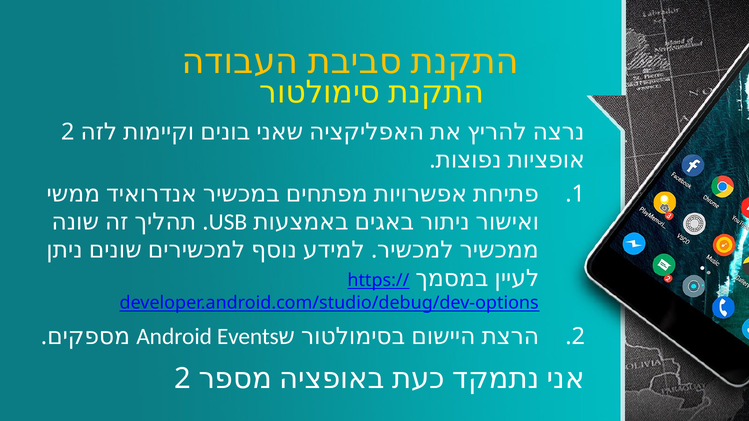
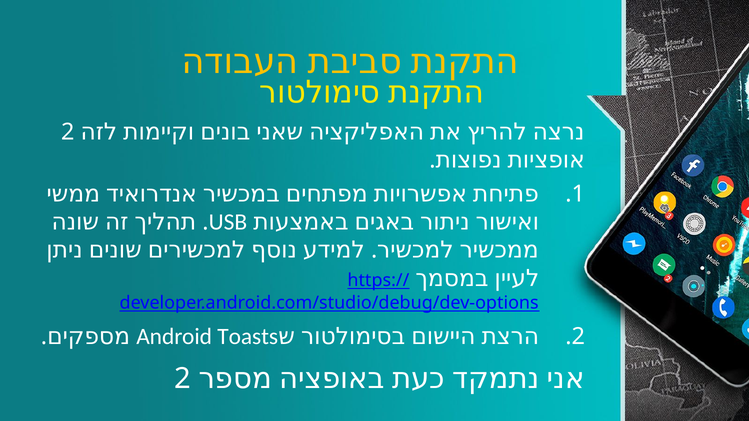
Events: Events -> Toasts
